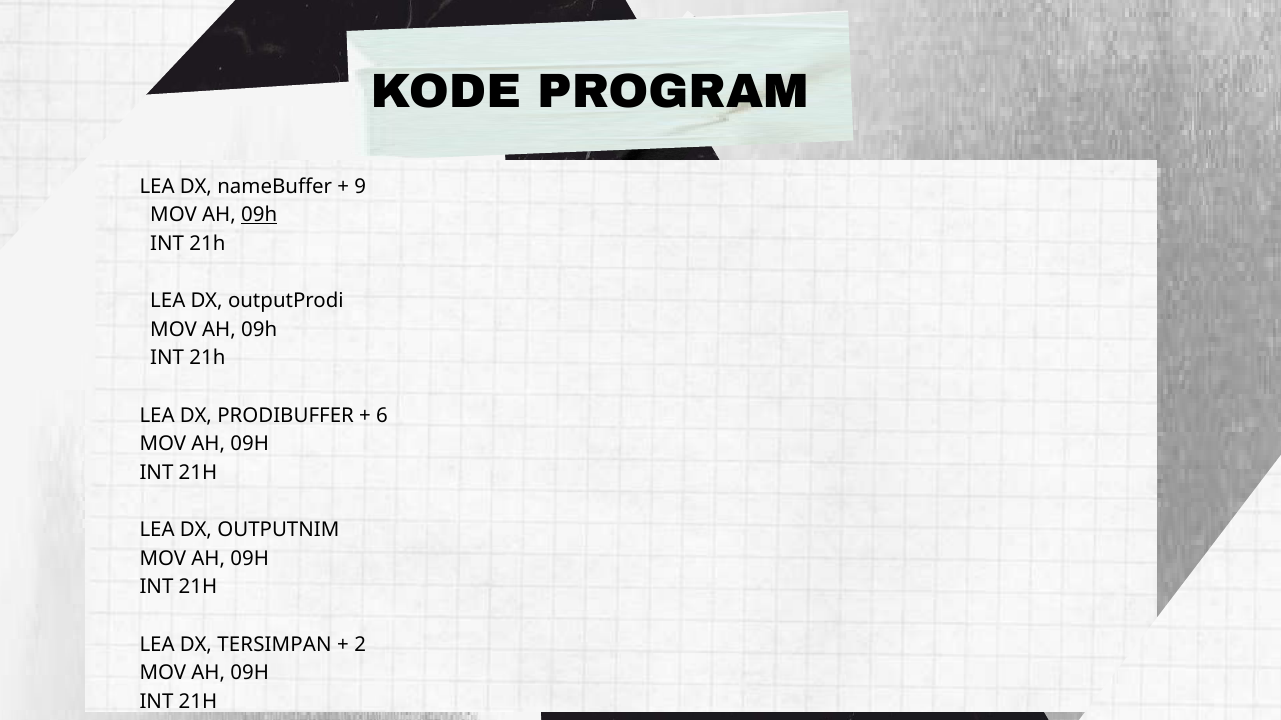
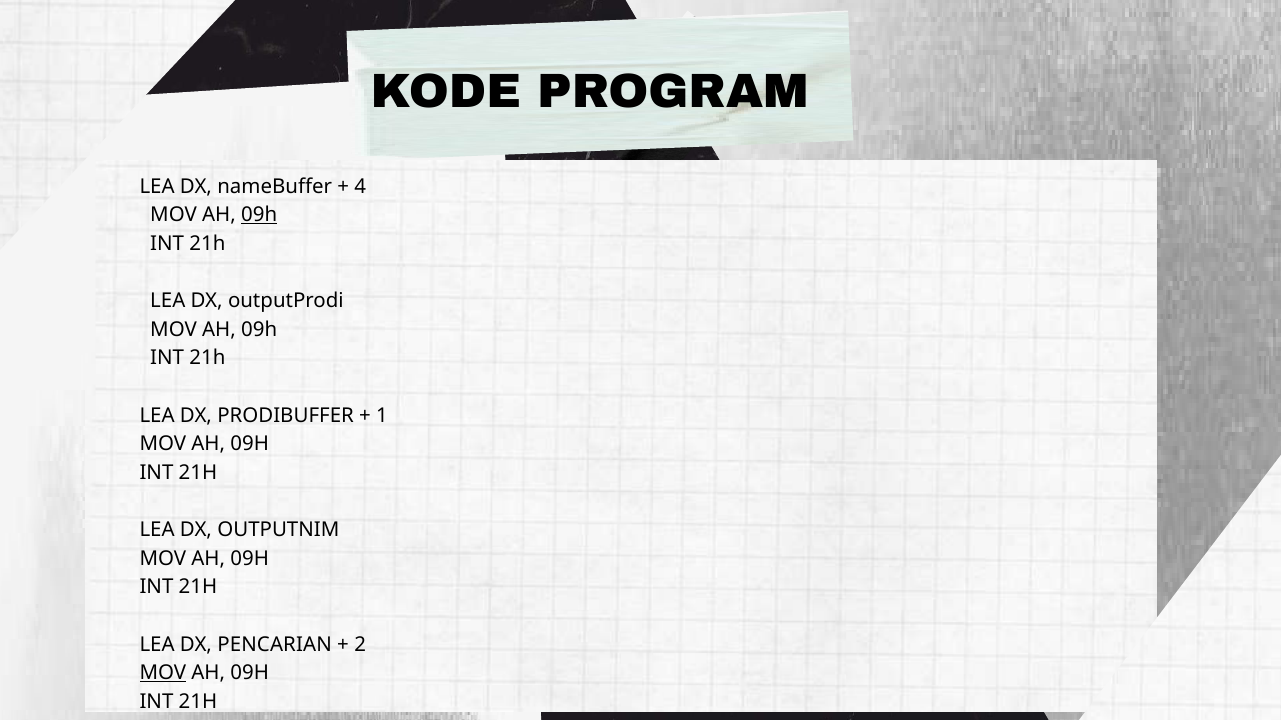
9: 9 -> 4
6: 6 -> 1
TERSIMPAN: TERSIMPAN -> PENCARIAN
MOV at (163, 673) underline: none -> present
